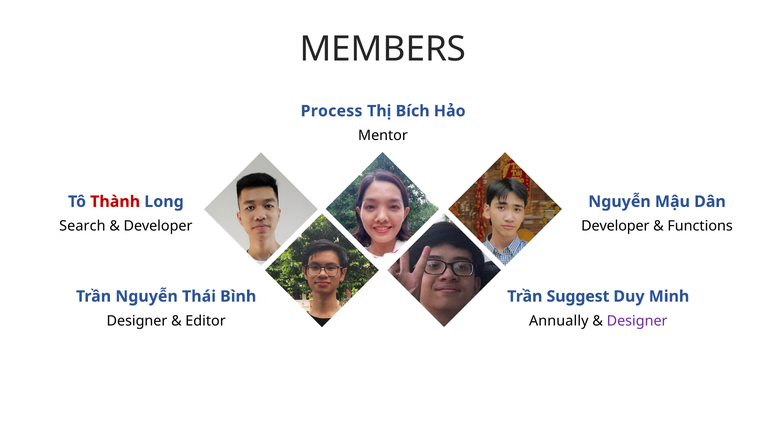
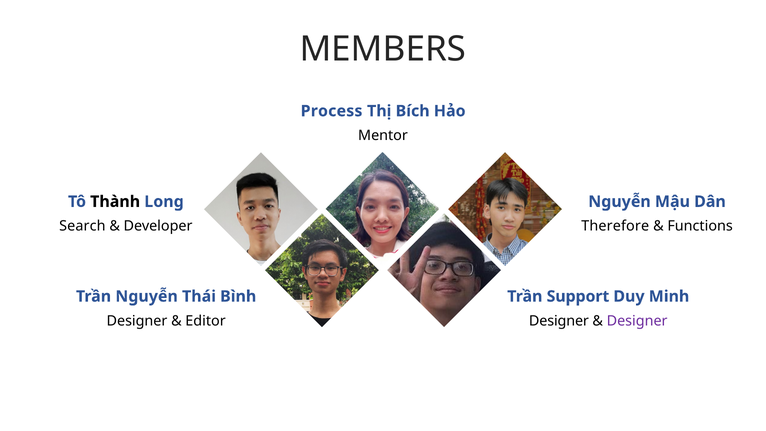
Thành colour: red -> black
Developer at (615, 226): Developer -> Therefore
Suggest: Suggest -> Support
Annually at (559, 321): Annually -> Designer
